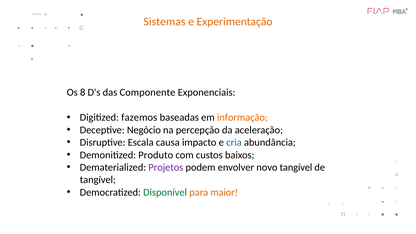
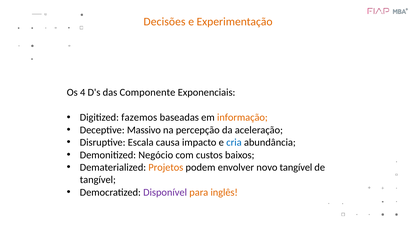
Sistemas: Sistemas -> Decisões
8: 8 -> 4
Negócio: Negócio -> Massivo
Produto: Produto -> Negócio
Projetos colour: purple -> orange
Disponível colour: green -> purple
maior: maior -> inglês
